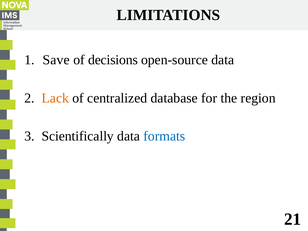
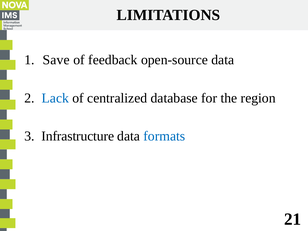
decisions: decisions -> feedback
Lack colour: orange -> blue
Scientifically: Scientifically -> Infrastructure
